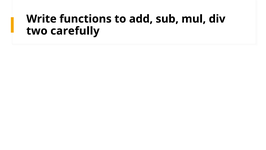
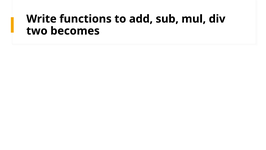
carefully: carefully -> becomes
